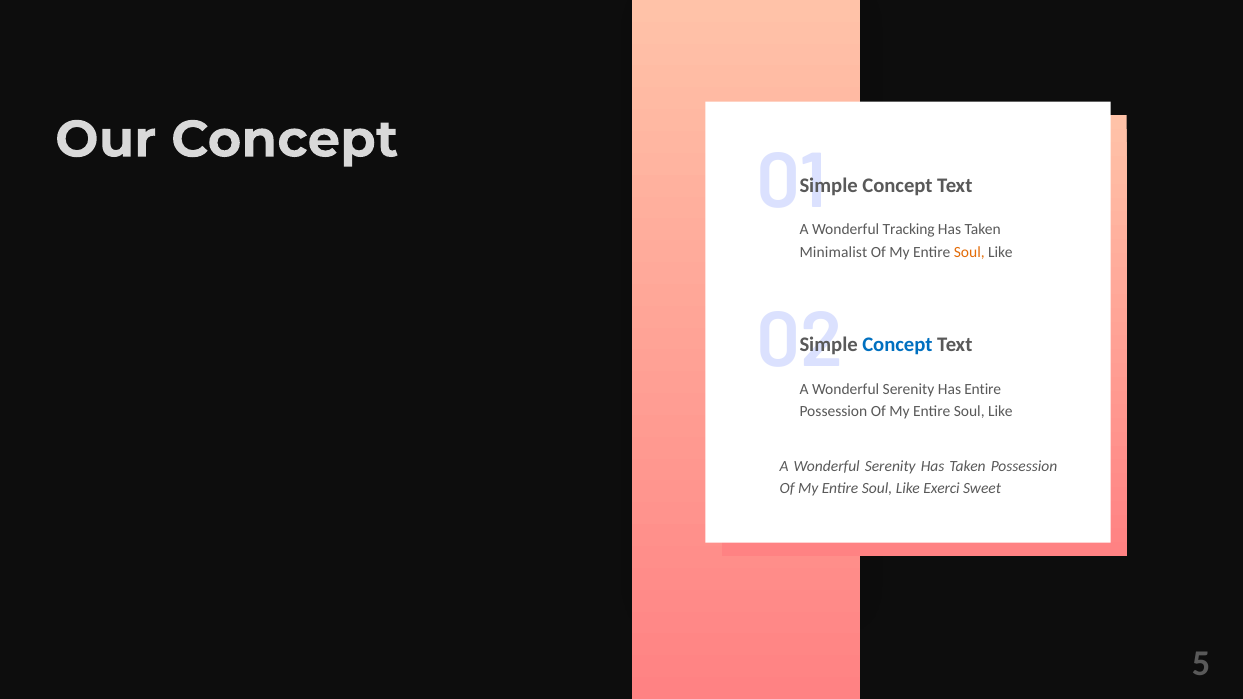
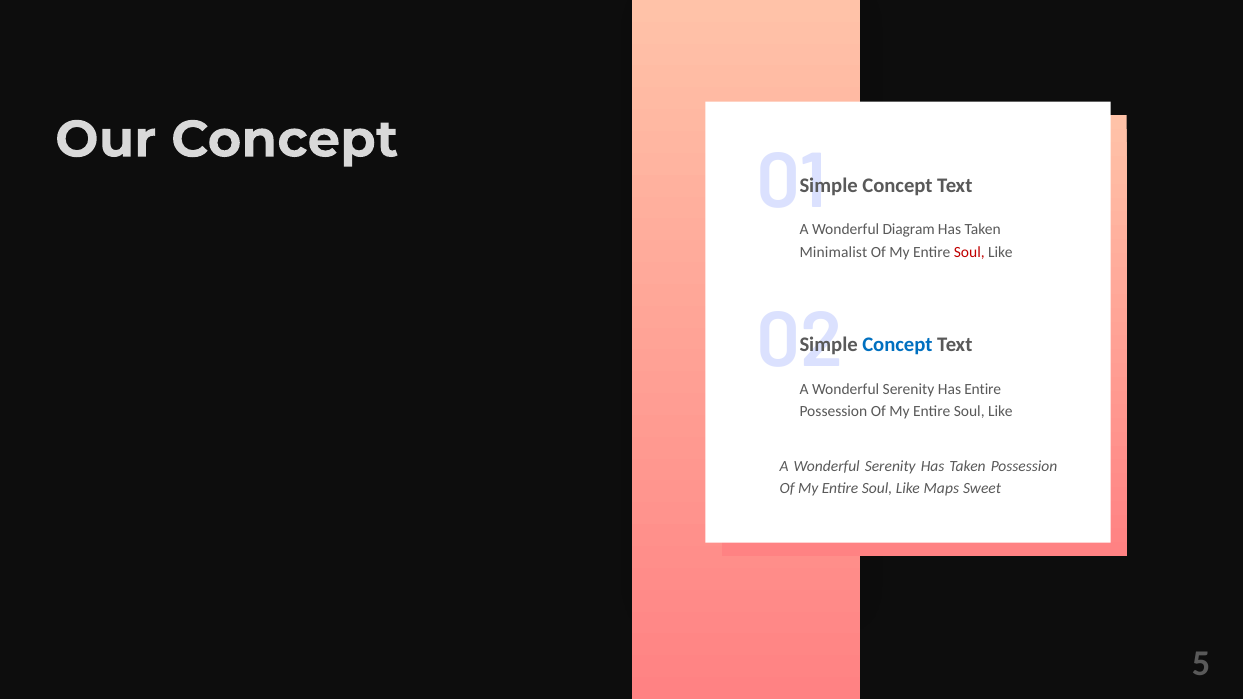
Tracking: Tracking -> Diagram
Soul at (969, 252) colour: orange -> red
Exerci: Exerci -> Maps
